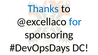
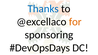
for colour: blue -> orange
